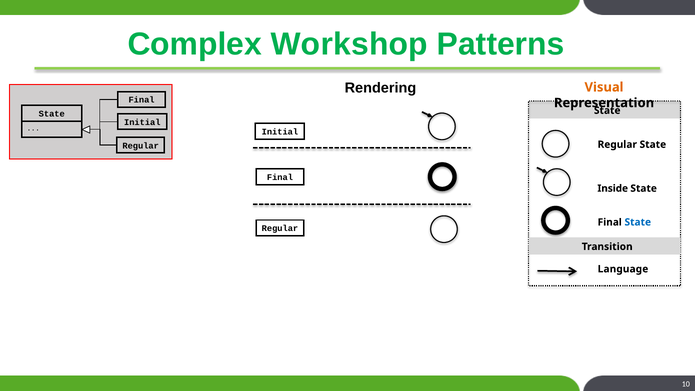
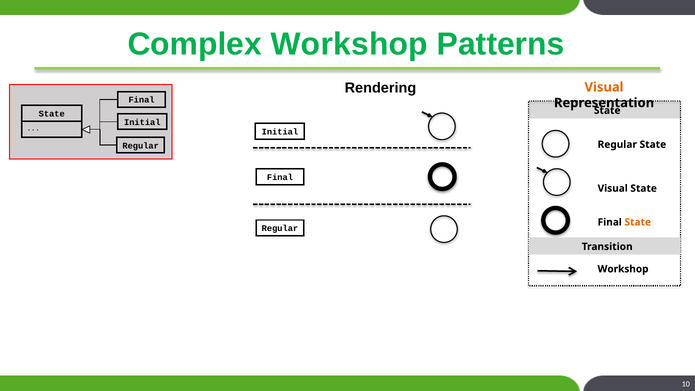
Inside at (613, 188): Inside -> Visual
State at (638, 222) colour: blue -> orange
Language at (623, 269): Language -> Workshop
